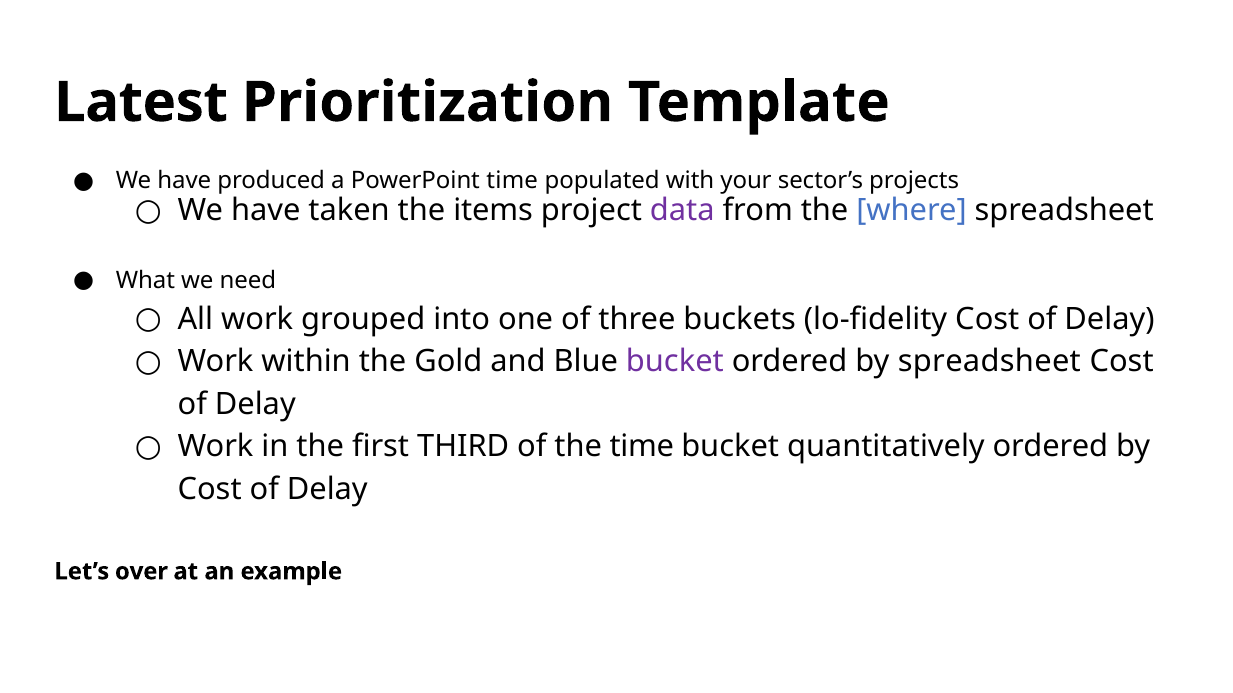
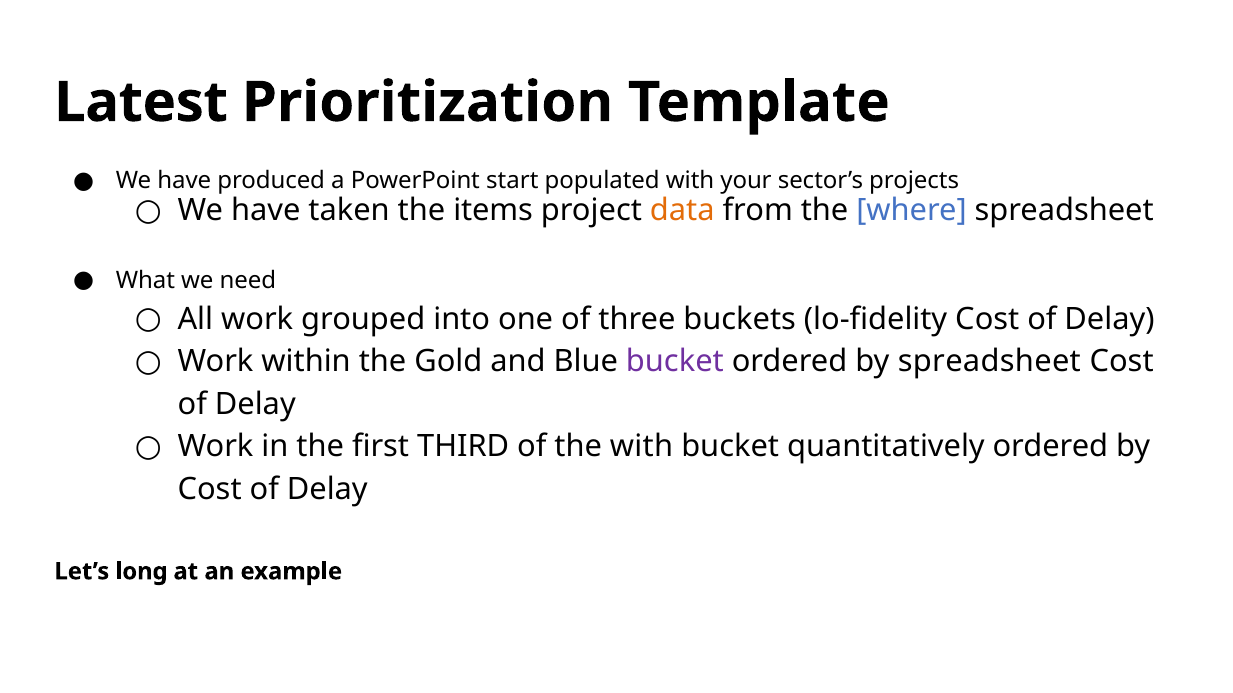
PowerPoint time: time -> start
data colour: purple -> orange
the time: time -> with
over: over -> long
